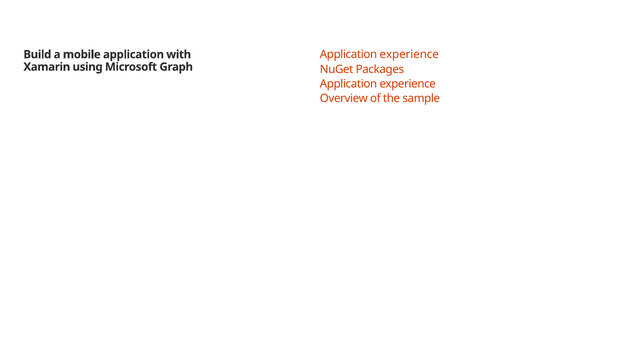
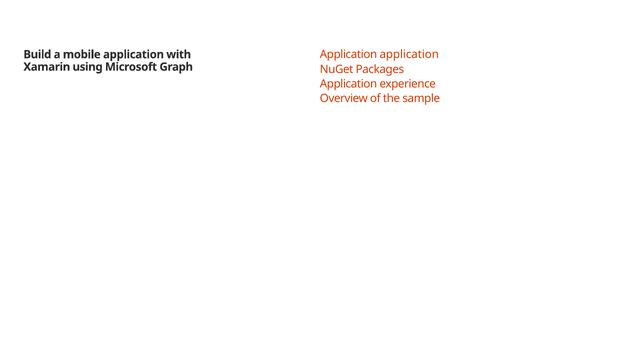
experience at (409, 54): experience -> application
